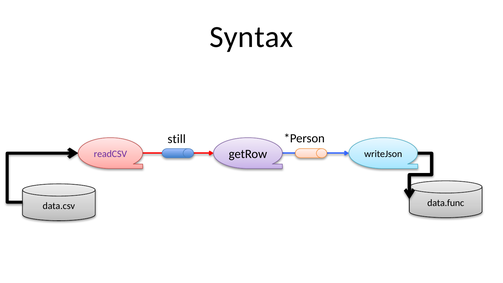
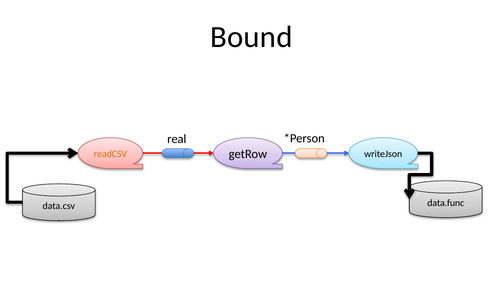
Syntax: Syntax -> Bound
still: still -> real
readCSV colour: purple -> orange
